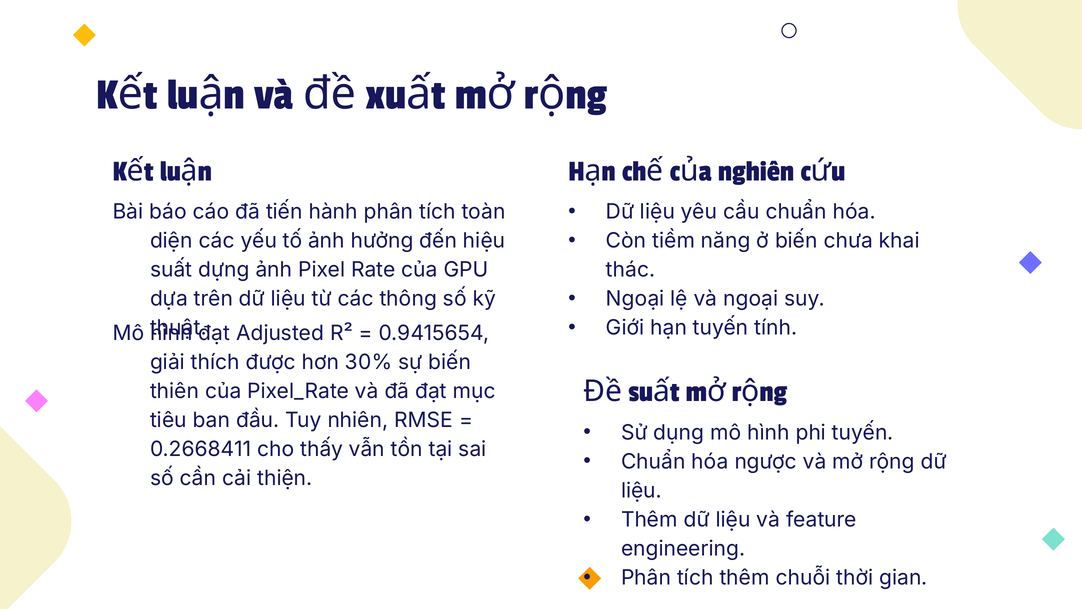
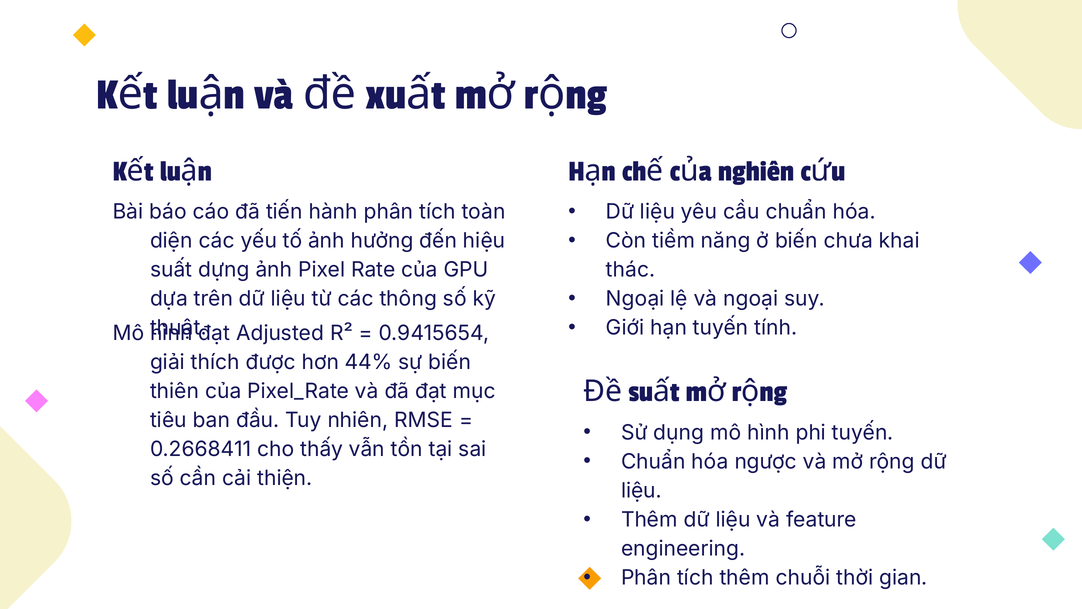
30%: 30% -> 44%
